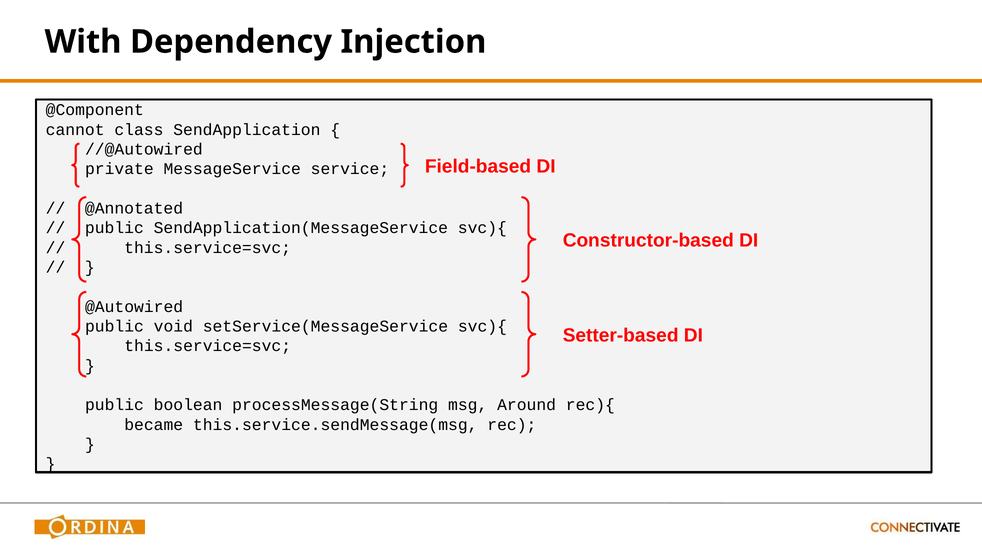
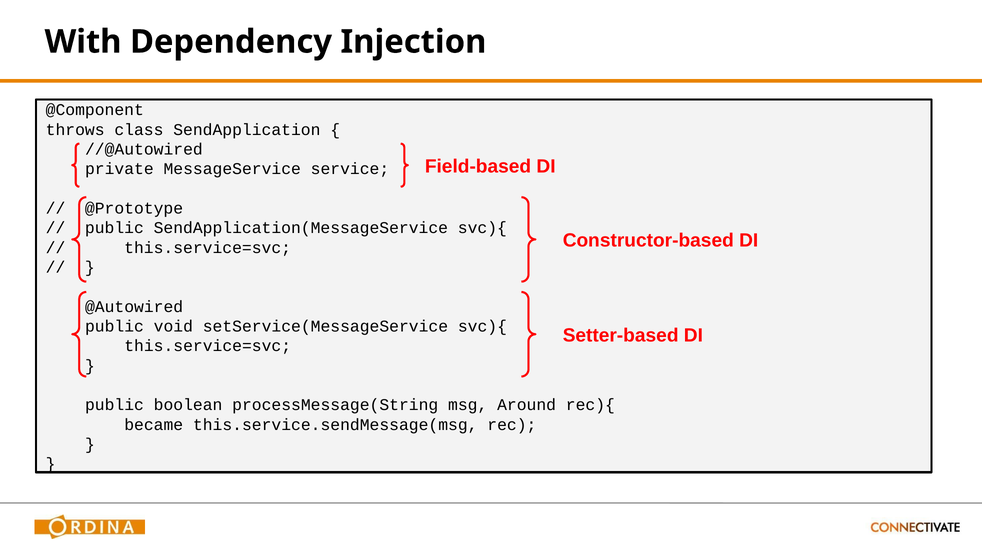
cannot: cannot -> throws
@Annotated: @Annotated -> @Prototype
